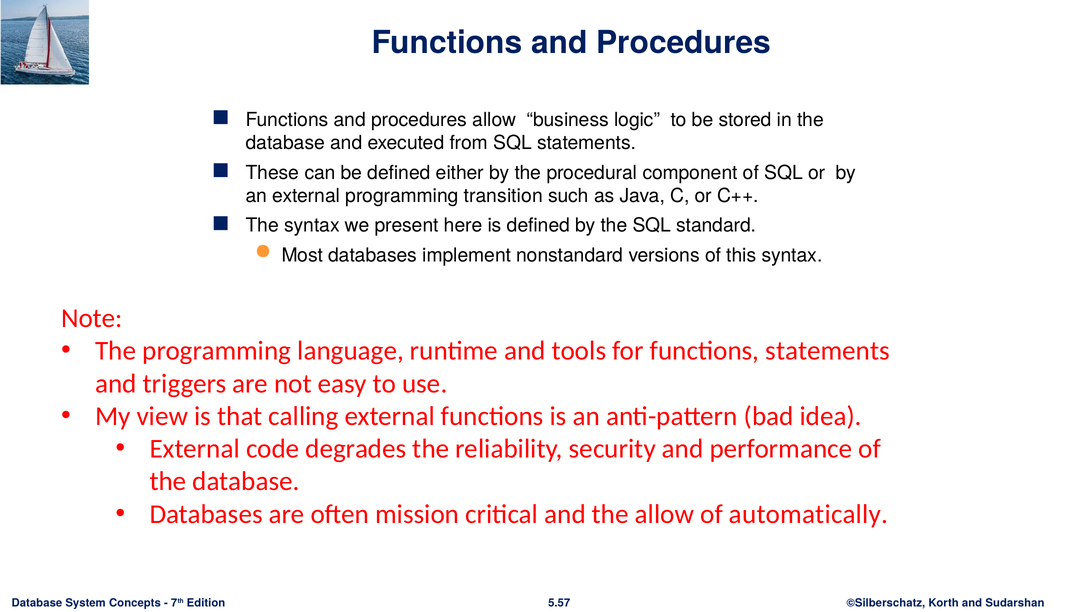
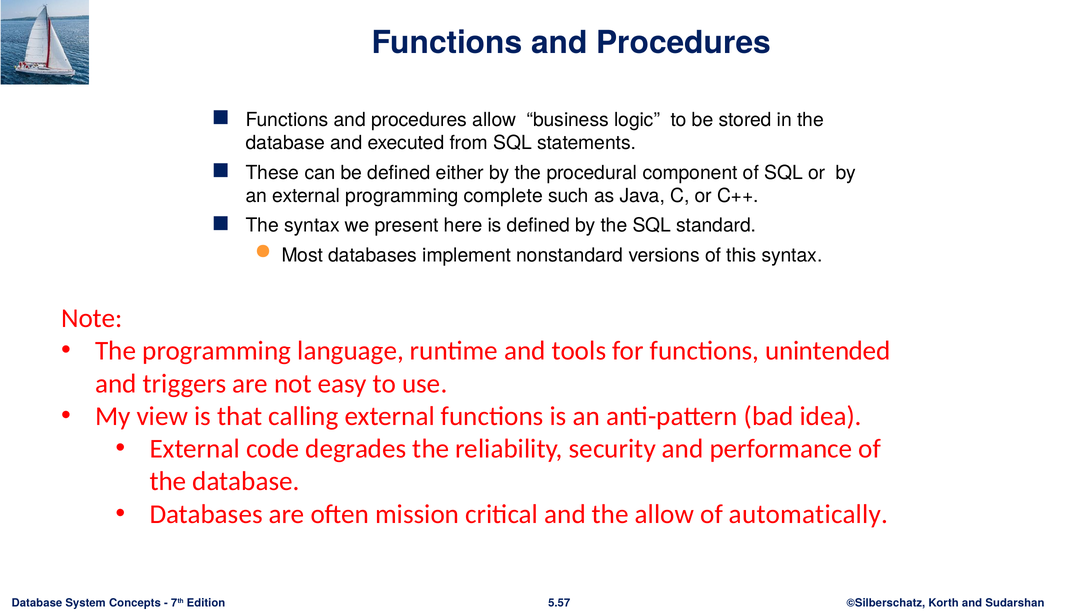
transition: transition -> complete
functions statements: statements -> unintended
